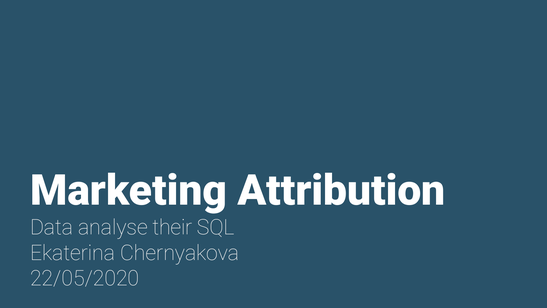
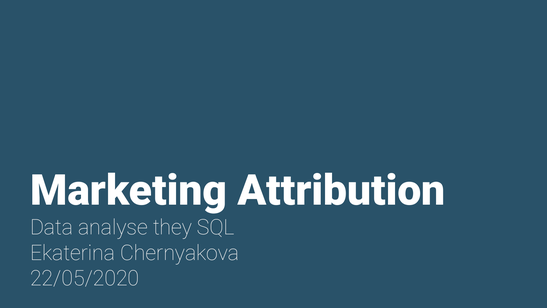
their: their -> they
